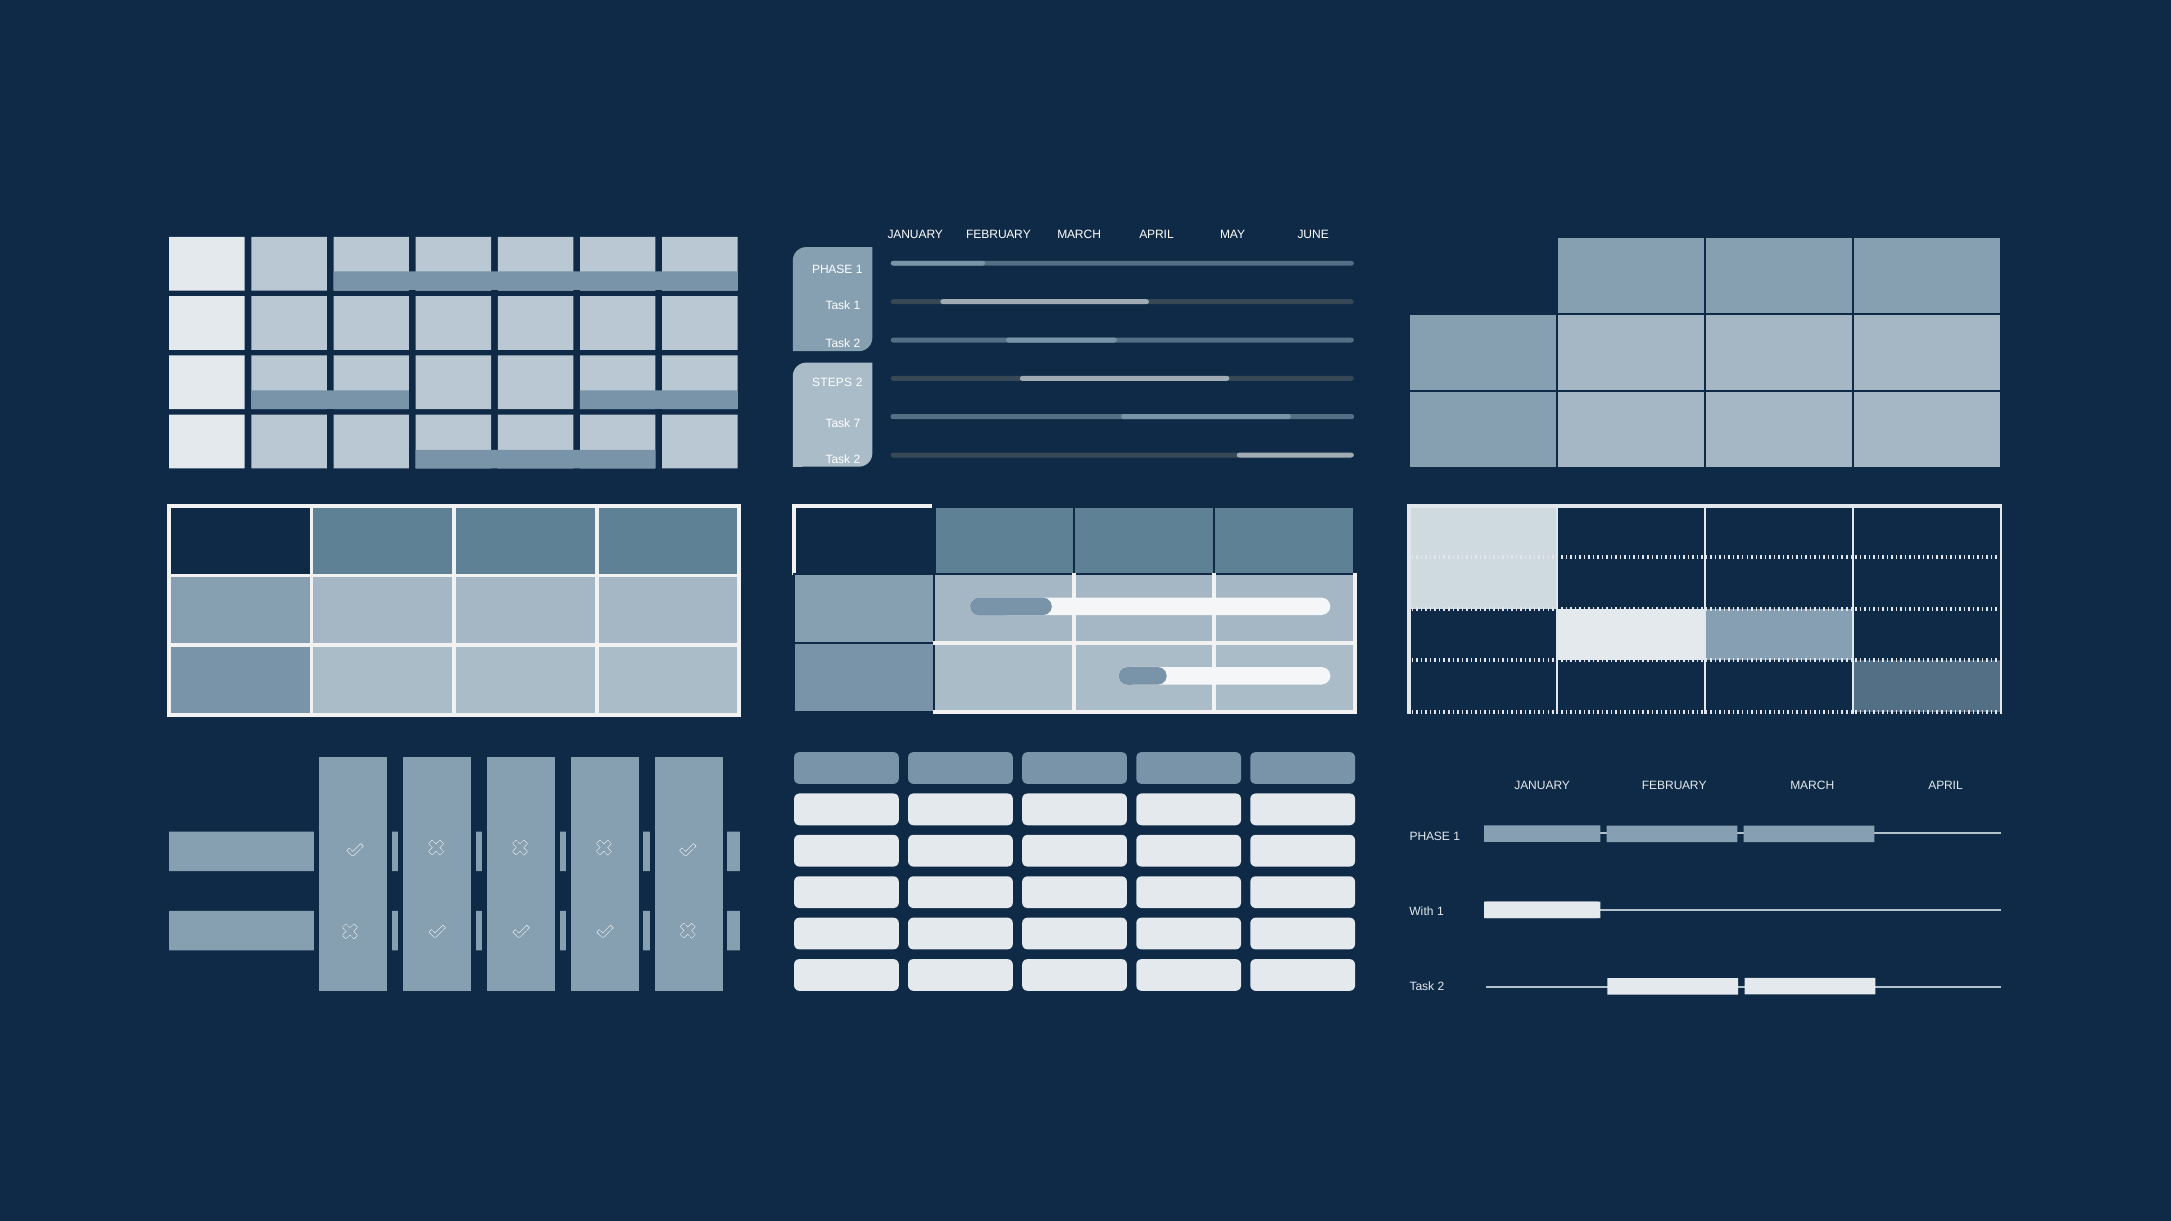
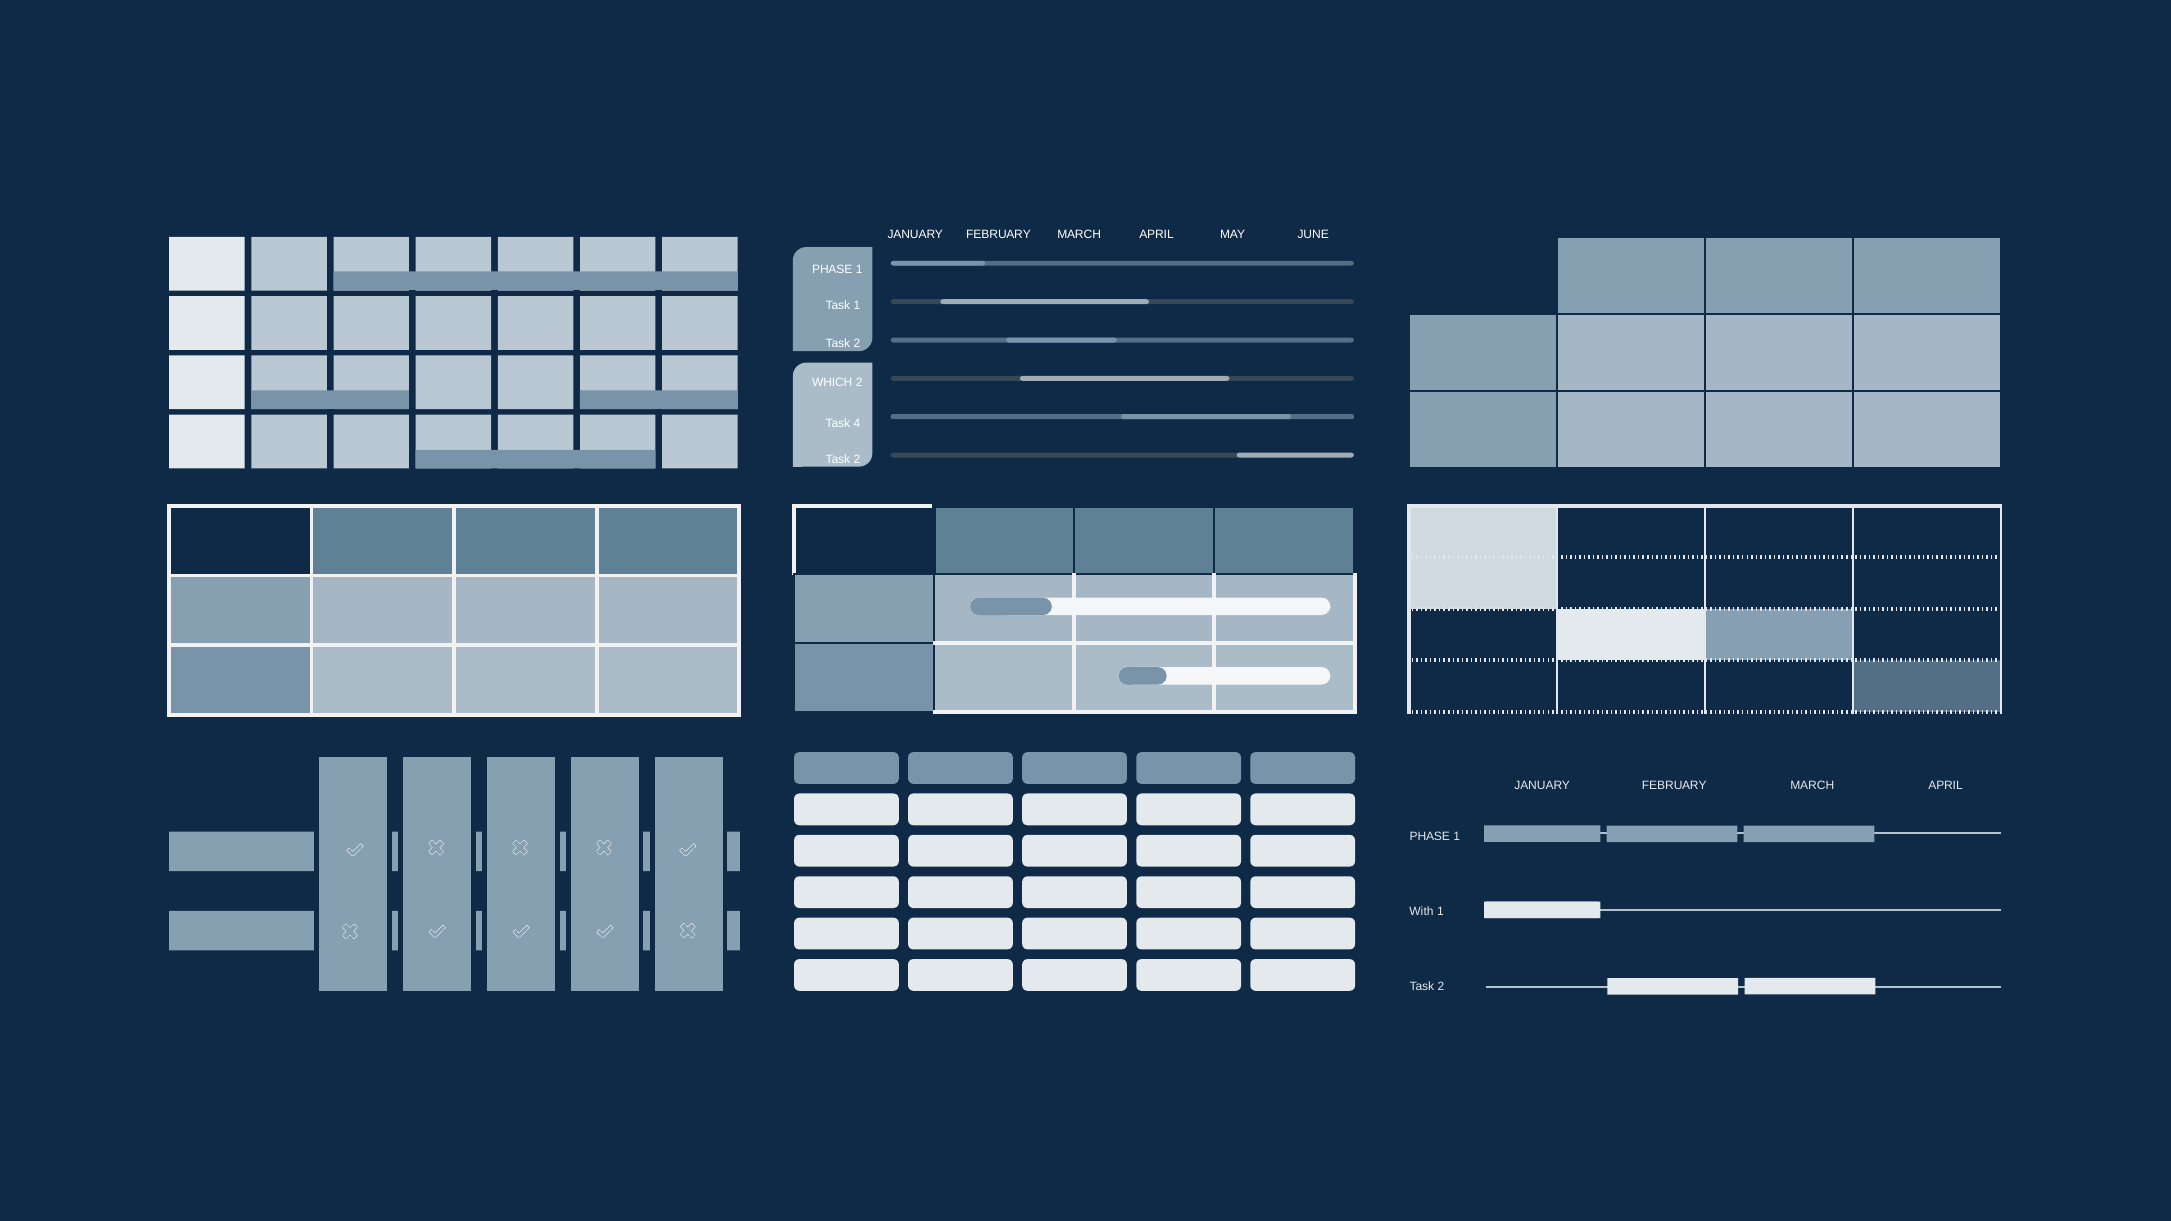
STEPS: STEPS -> WHICH
7: 7 -> 4
